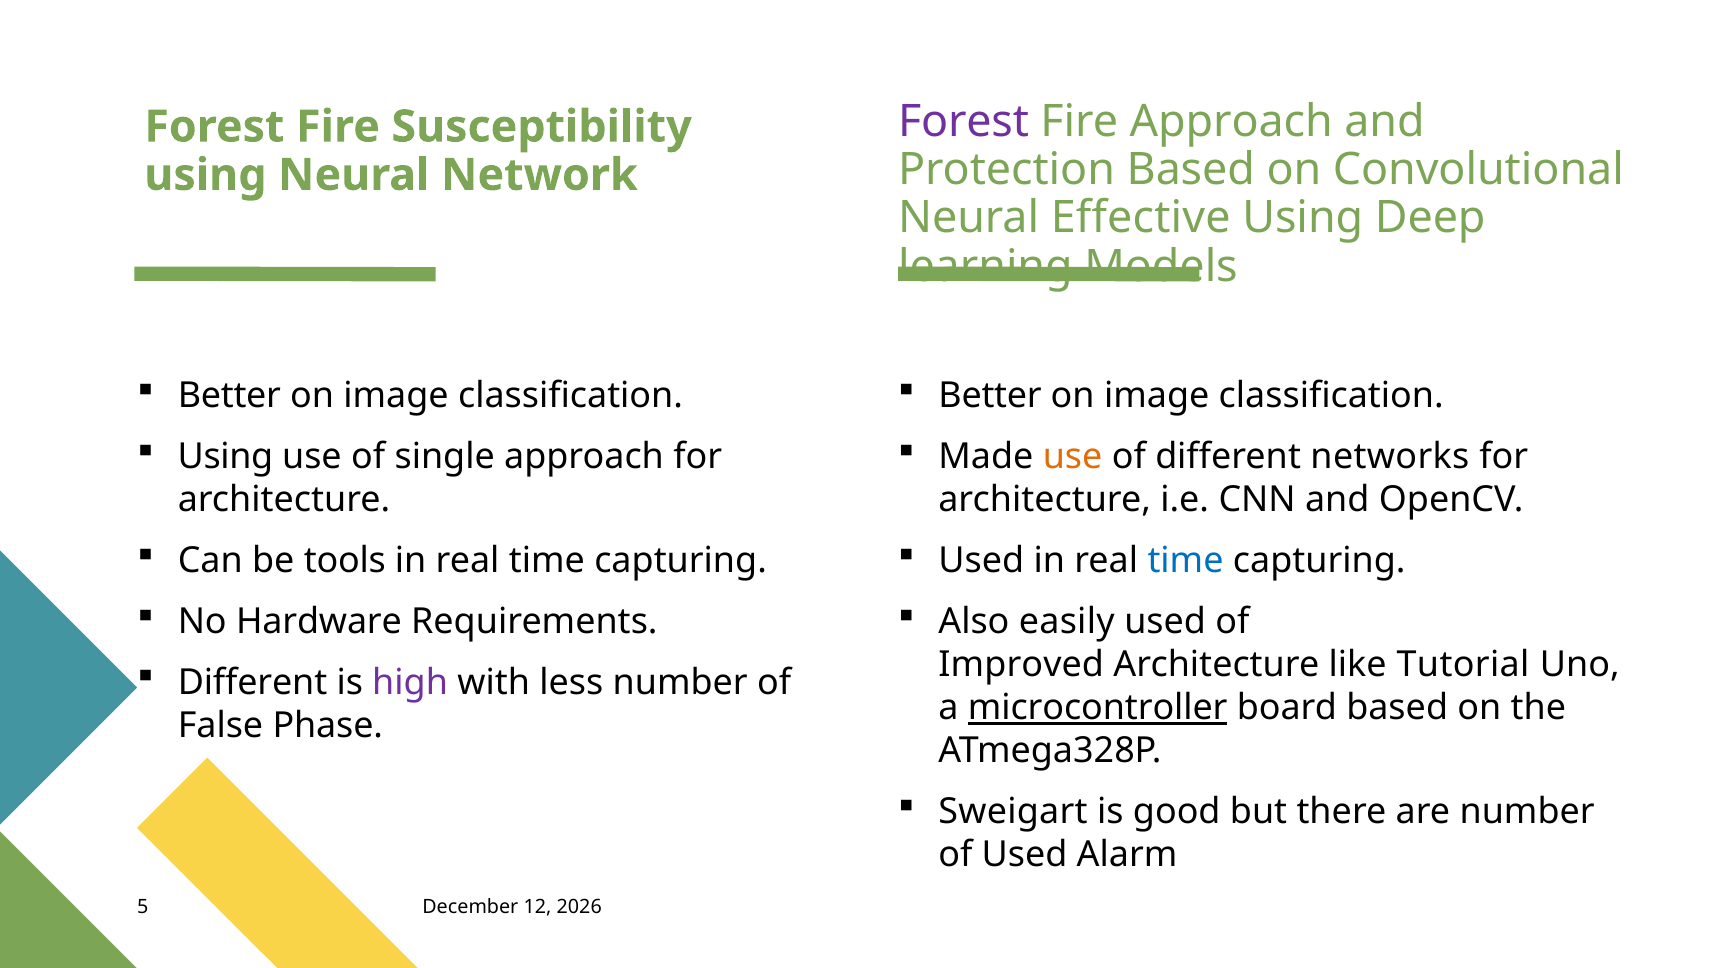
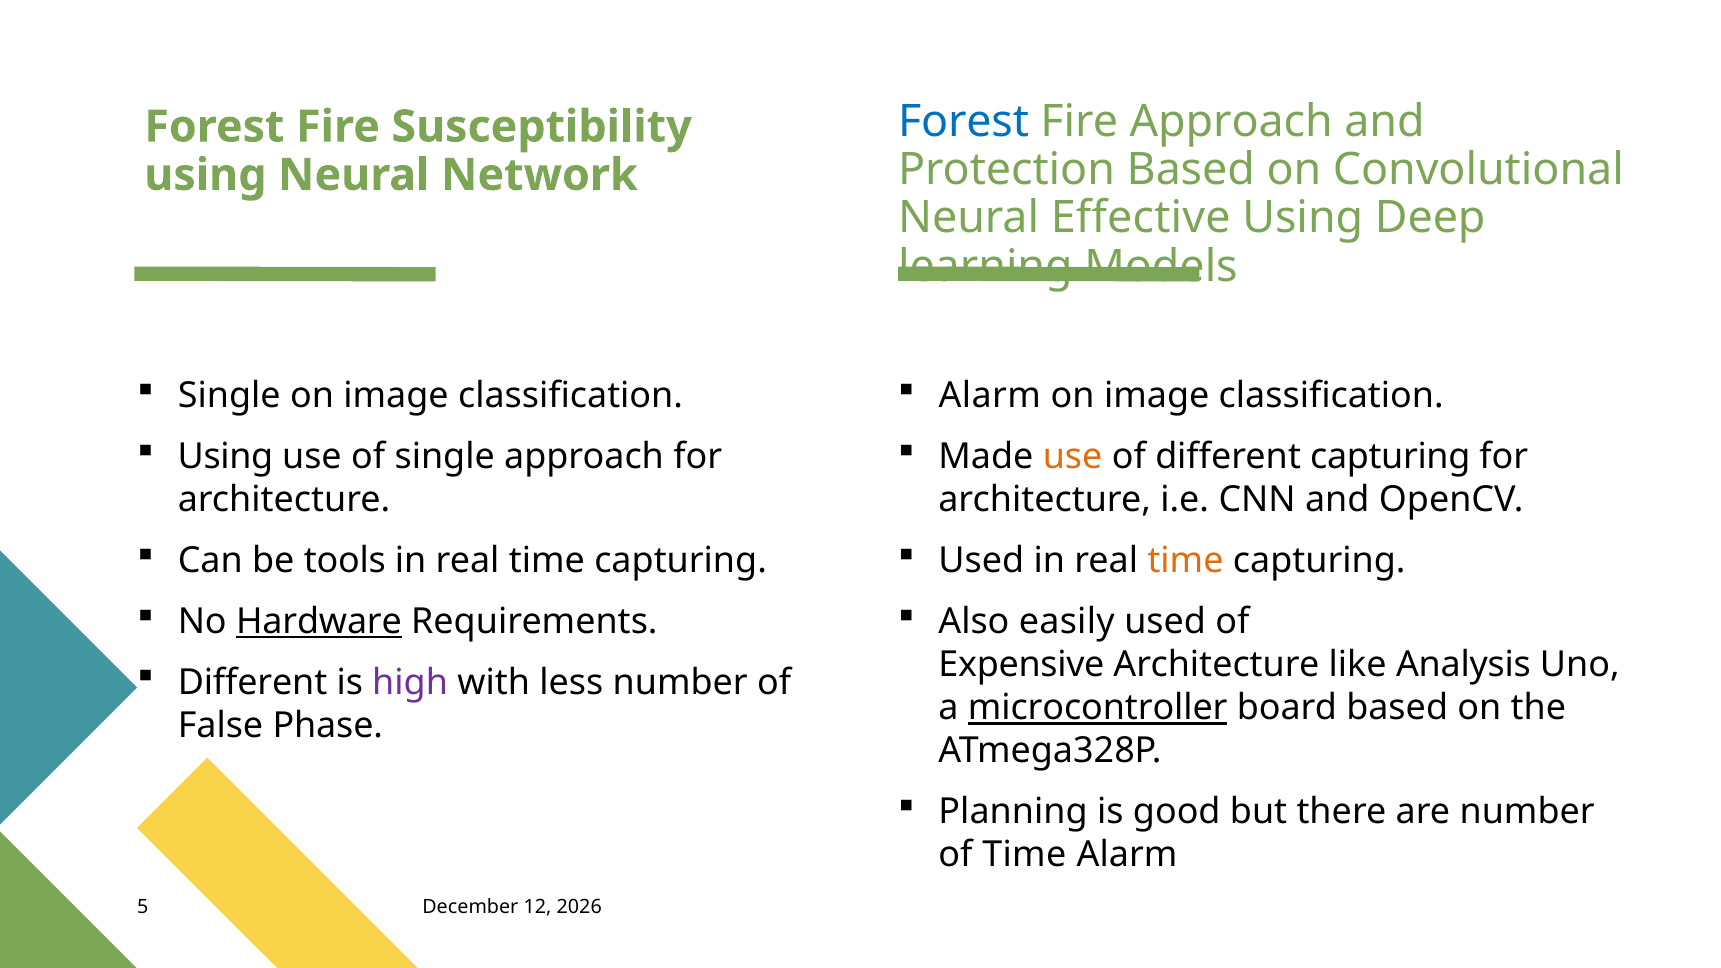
Forest at (964, 121) colour: purple -> blue
Better at (229, 396): Better -> Single
Better at (990, 396): Better -> Alarm
different networks: networks -> capturing
time at (1186, 561) colour: blue -> orange
Hardware underline: none -> present
Improved: Improved -> Expensive
Tutorial: Tutorial -> Analysis
Sweigart: Sweigart -> Planning
of Used: Used -> Time
